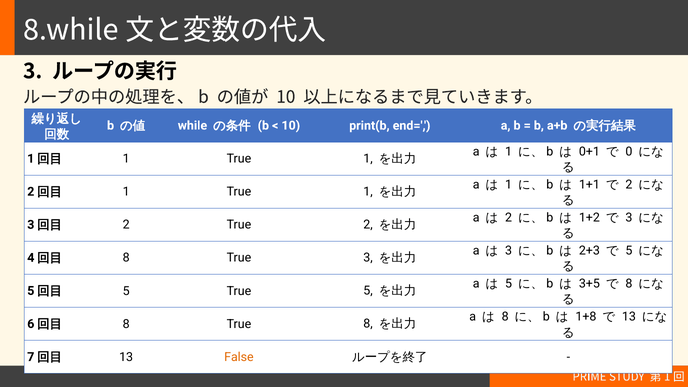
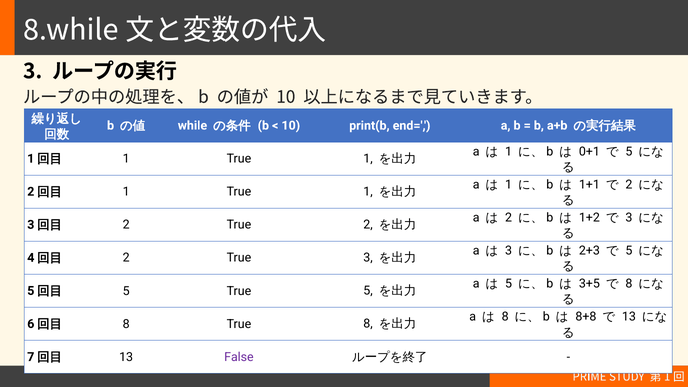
0 at (629, 151): 0 -> 5
8 at (126, 258): 8 -> 2
1+8: 1+8 -> 8+8
False colour: orange -> purple
